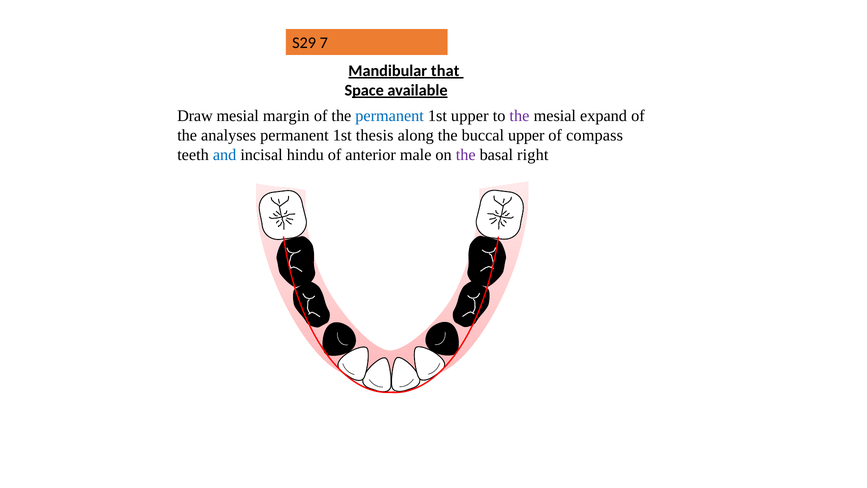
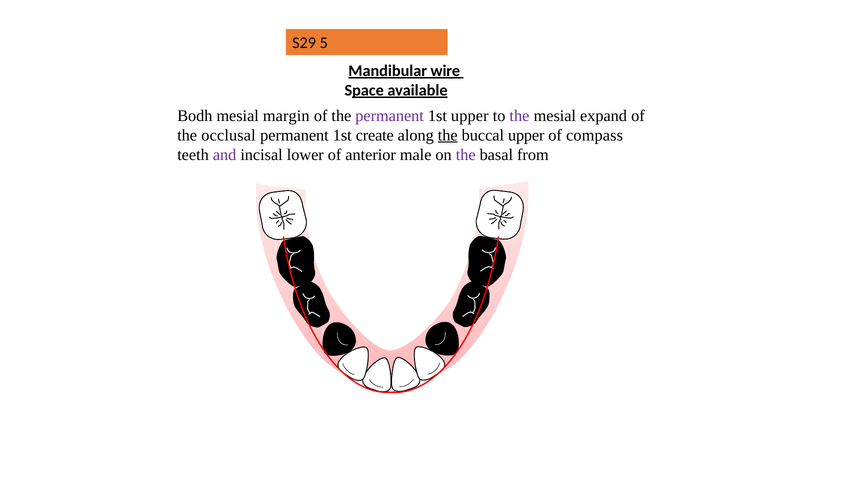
7: 7 -> 5
that: that -> wire
Draw: Draw -> Bodh
permanent at (390, 116) colour: blue -> purple
analyses: analyses -> occlusal
thesis: thesis -> create
the at (448, 135) underline: none -> present
and colour: blue -> purple
hindu: hindu -> lower
right: right -> from
